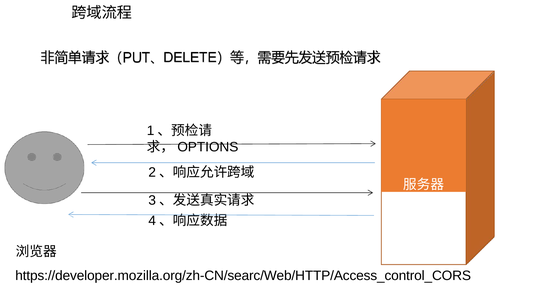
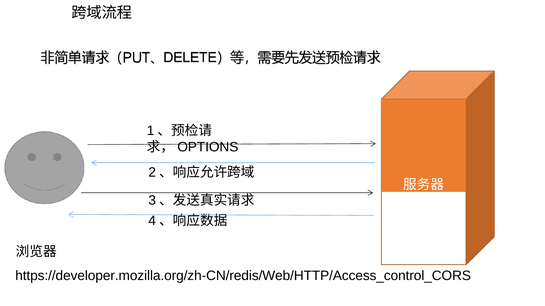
https://developer.mozilla.org/zh-CN/searc/Web/HTTP/Access_control_CORS: https://developer.mozilla.org/zh-CN/searc/Web/HTTP/Access_control_CORS -> https://developer.mozilla.org/zh-CN/redis/Web/HTTP/Access_control_CORS
